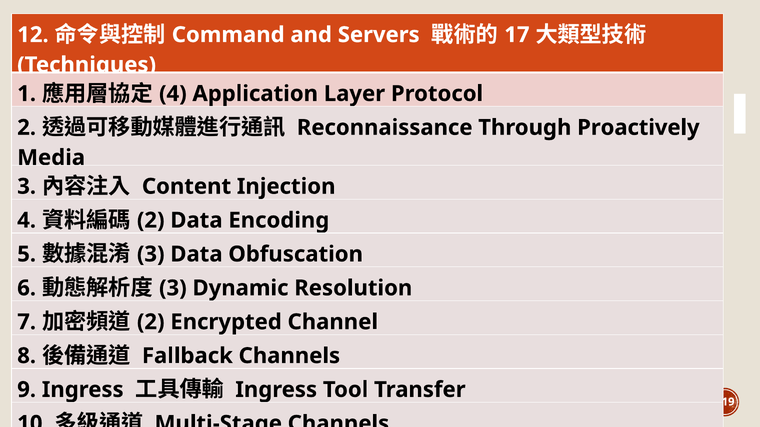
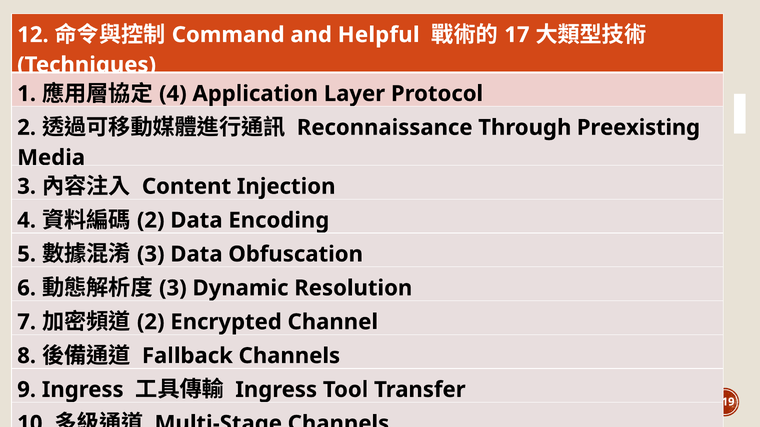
Servers: Servers -> Helpful
Proactively: Proactively -> Preexisting
